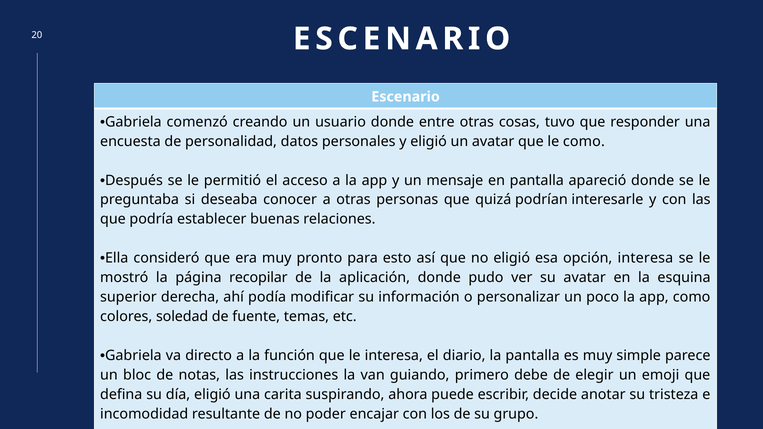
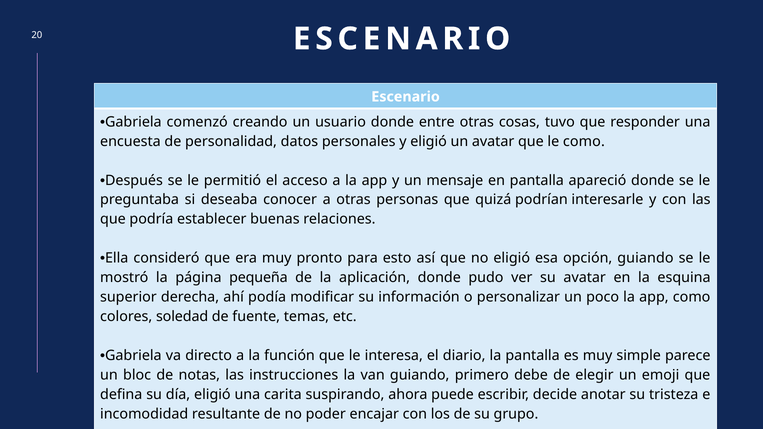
opción interesa: interesa -> guiando
recopilar: recopilar -> pequeña
